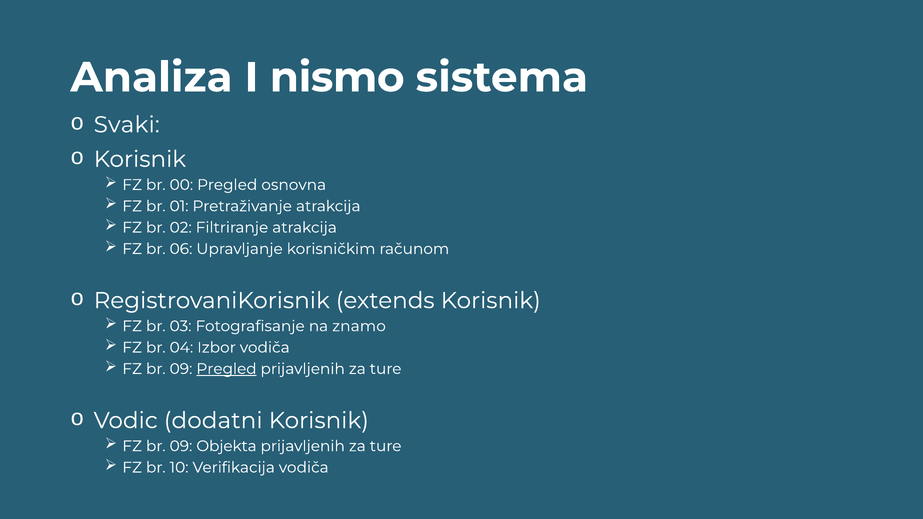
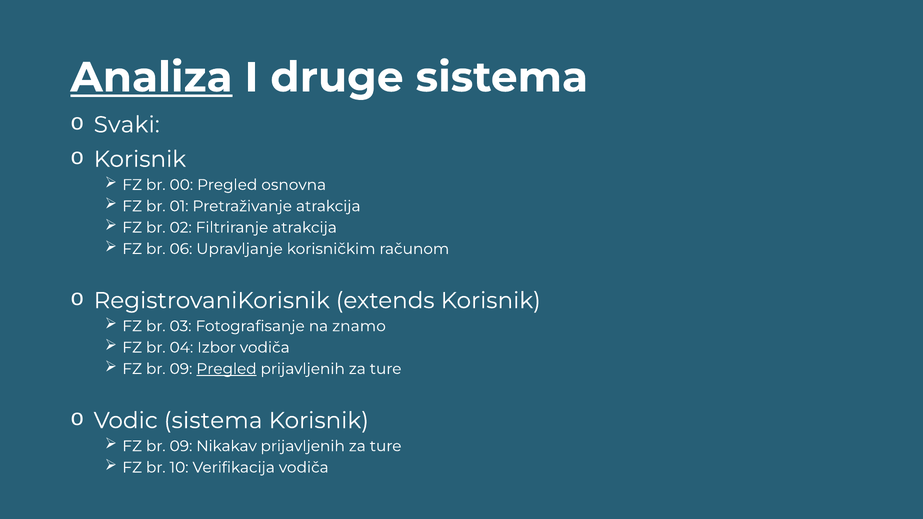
Analiza underline: none -> present
nismo: nismo -> druge
Vodic dodatni: dodatni -> sistema
Objekta: Objekta -> Nikakav
